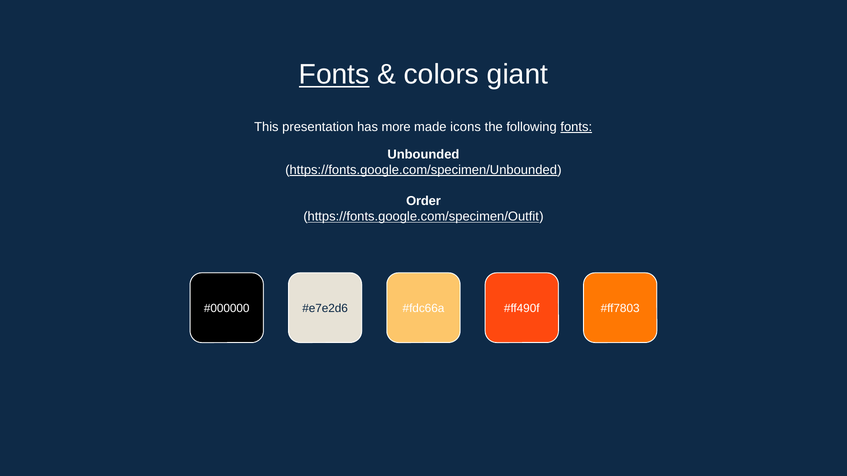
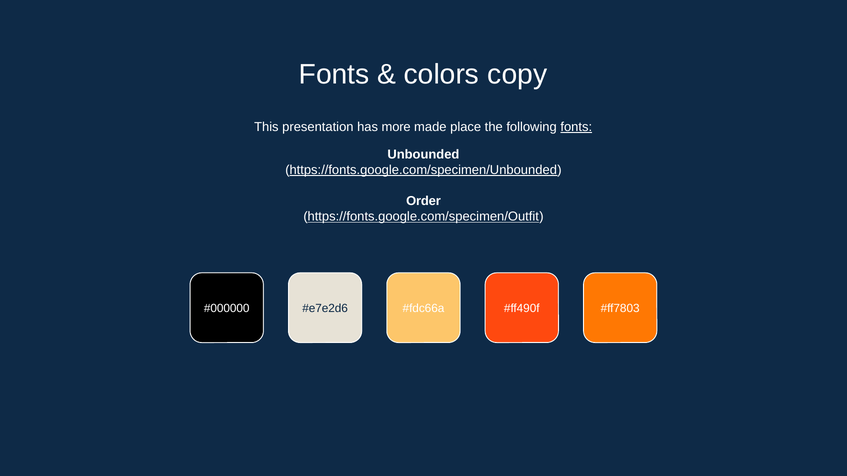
Fonts at (334, 75) underline: present -> none
giant: giant -> copy
icons: icons -> place
